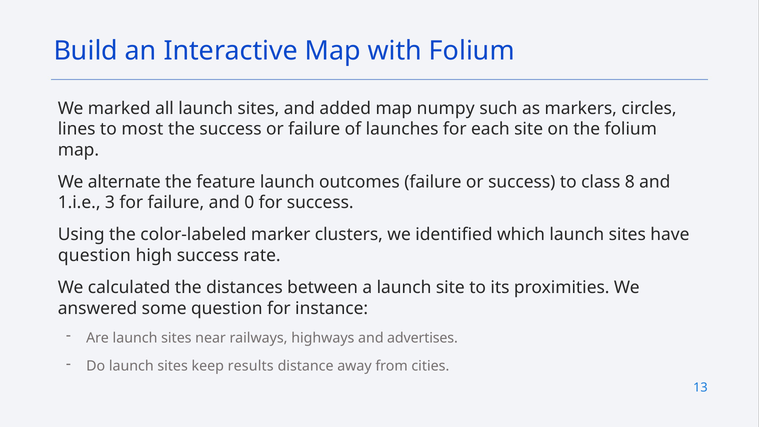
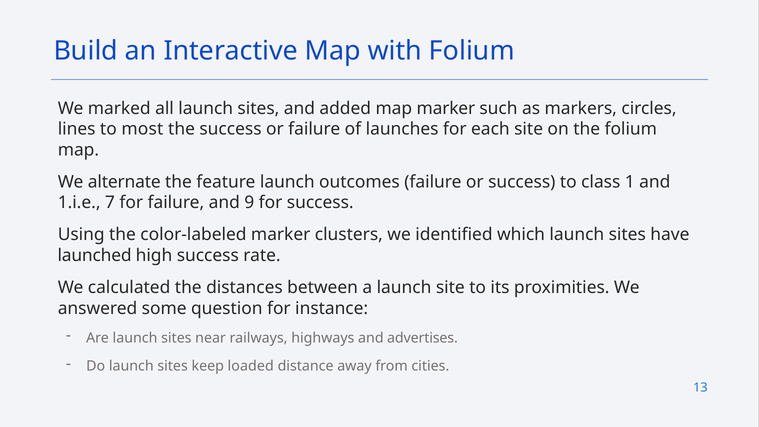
map numpy: numpy -> marker
8: 8 -> 1
3: 3 -> 7
0: 0 -> 9
question at (94, 255): question -> launched
results: results -> loaded
